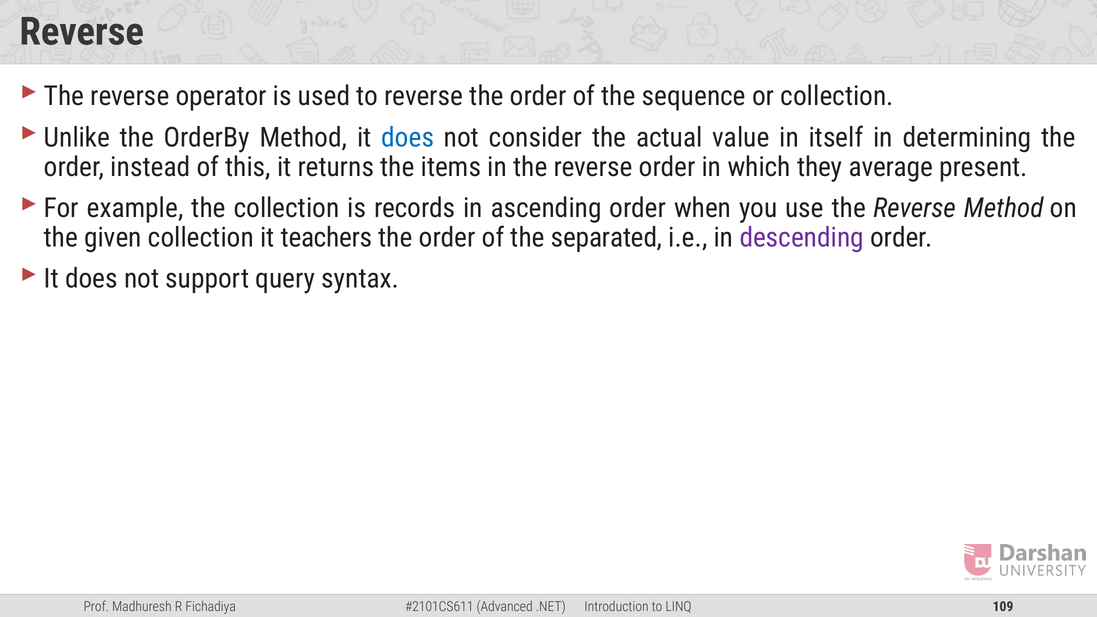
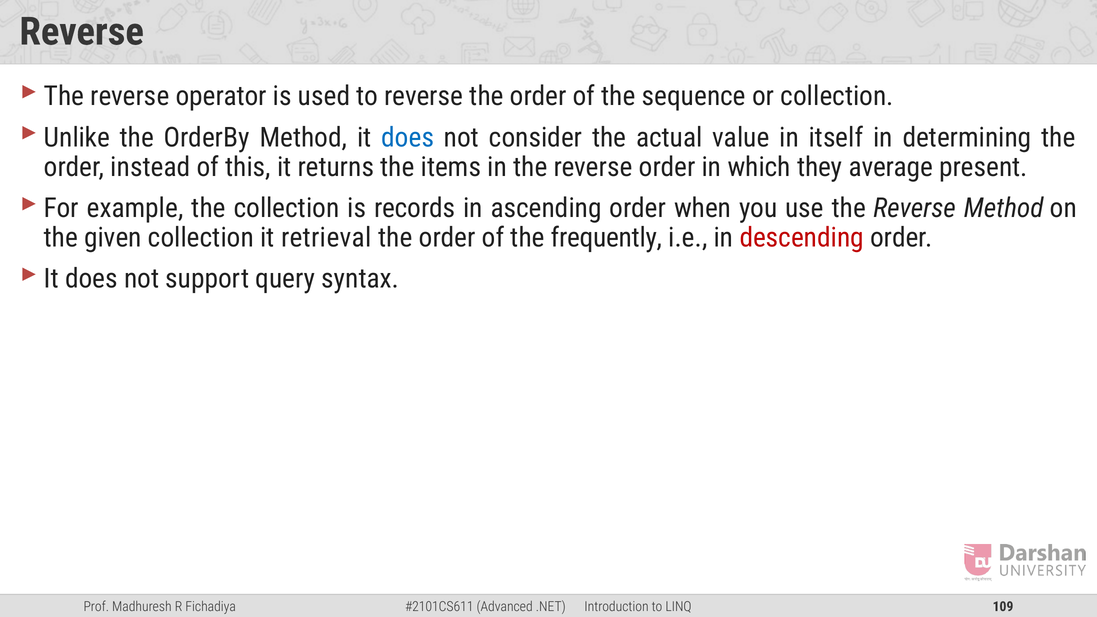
teachers: teachers -> retrieval
separated: separated -> frequently
descending colour: purple -> red
